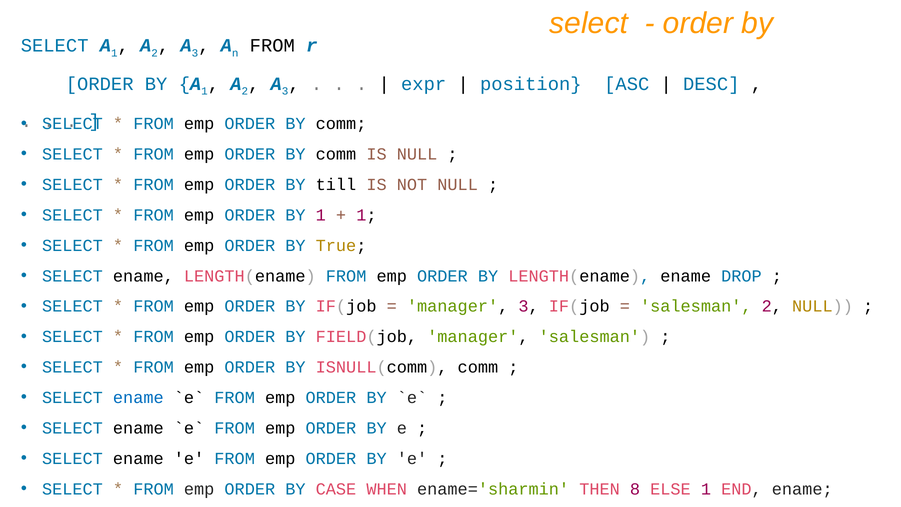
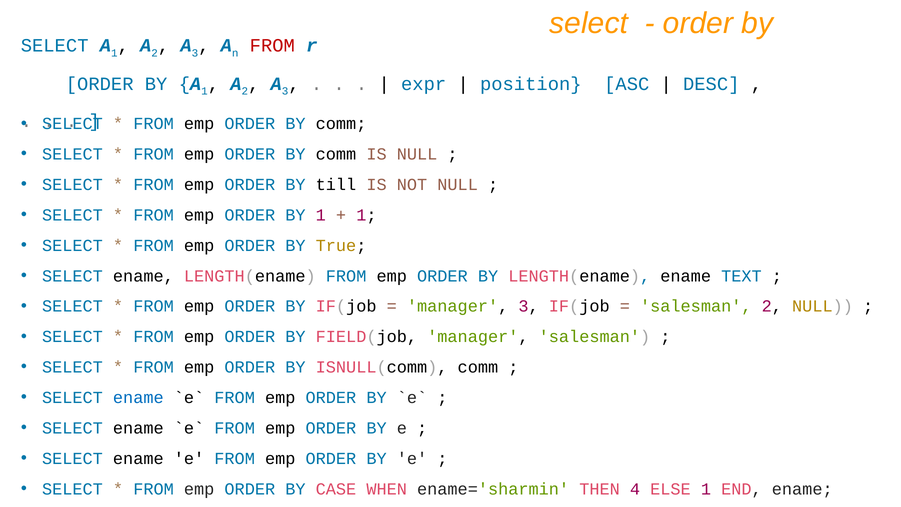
FROM at (272, 46) colour: black -> red
DROP: DROP -> TEXT
8: 8 -> 4
